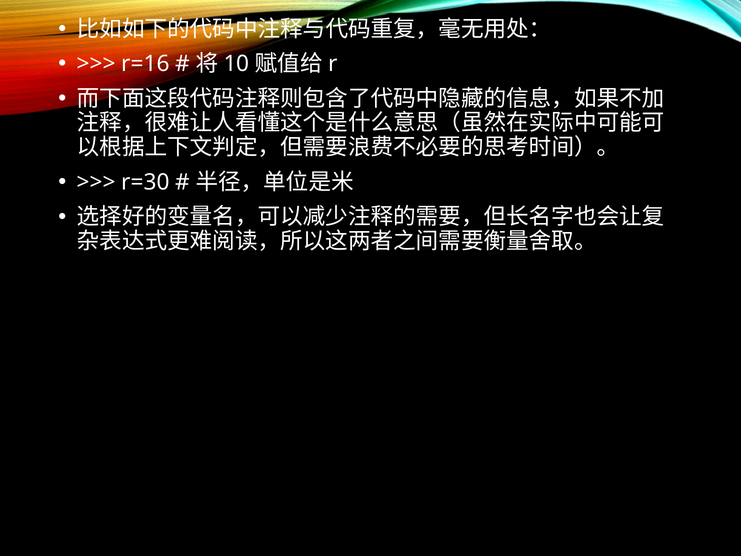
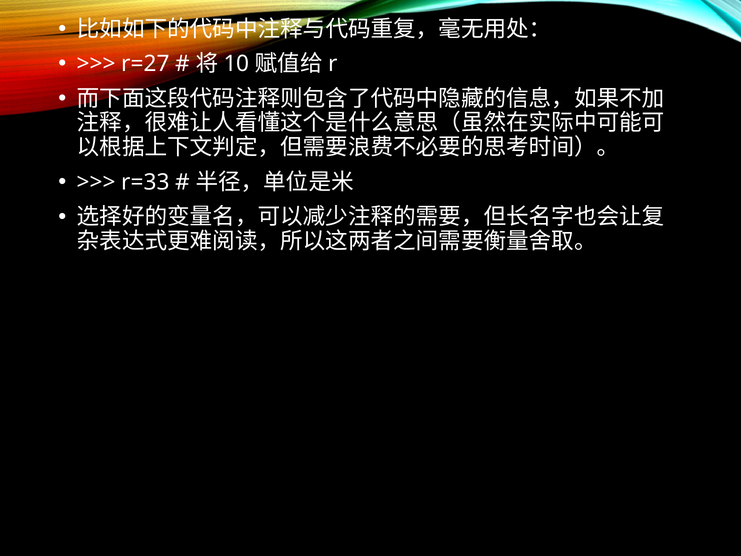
r=16: r=16 -> r=27
r=30: r=30 -> r=33
